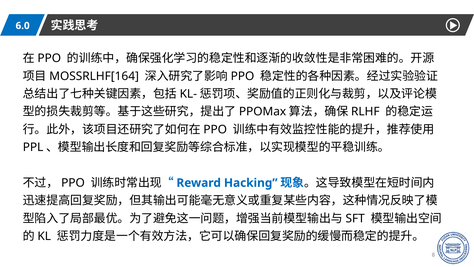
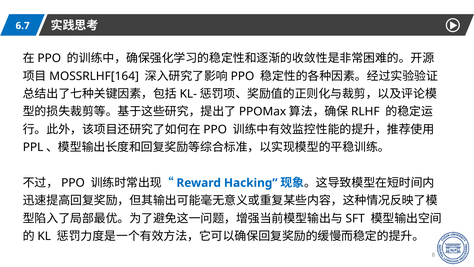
6.0: 6.0 -> 6.7
